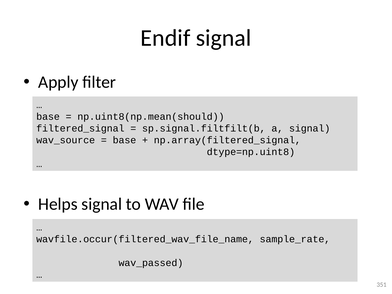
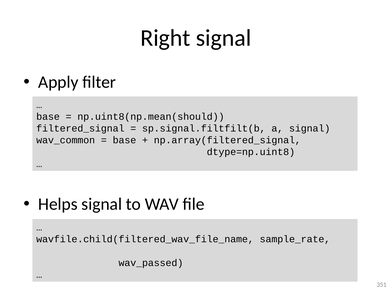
Endif: Endif -> Right
wav_source: wav_source -> wav_common
wavfile.occur(filtered_wav_file_name: wavfile.occur(filtered_wav_file_name -> wavfile.child(filtered_wav_file_name
